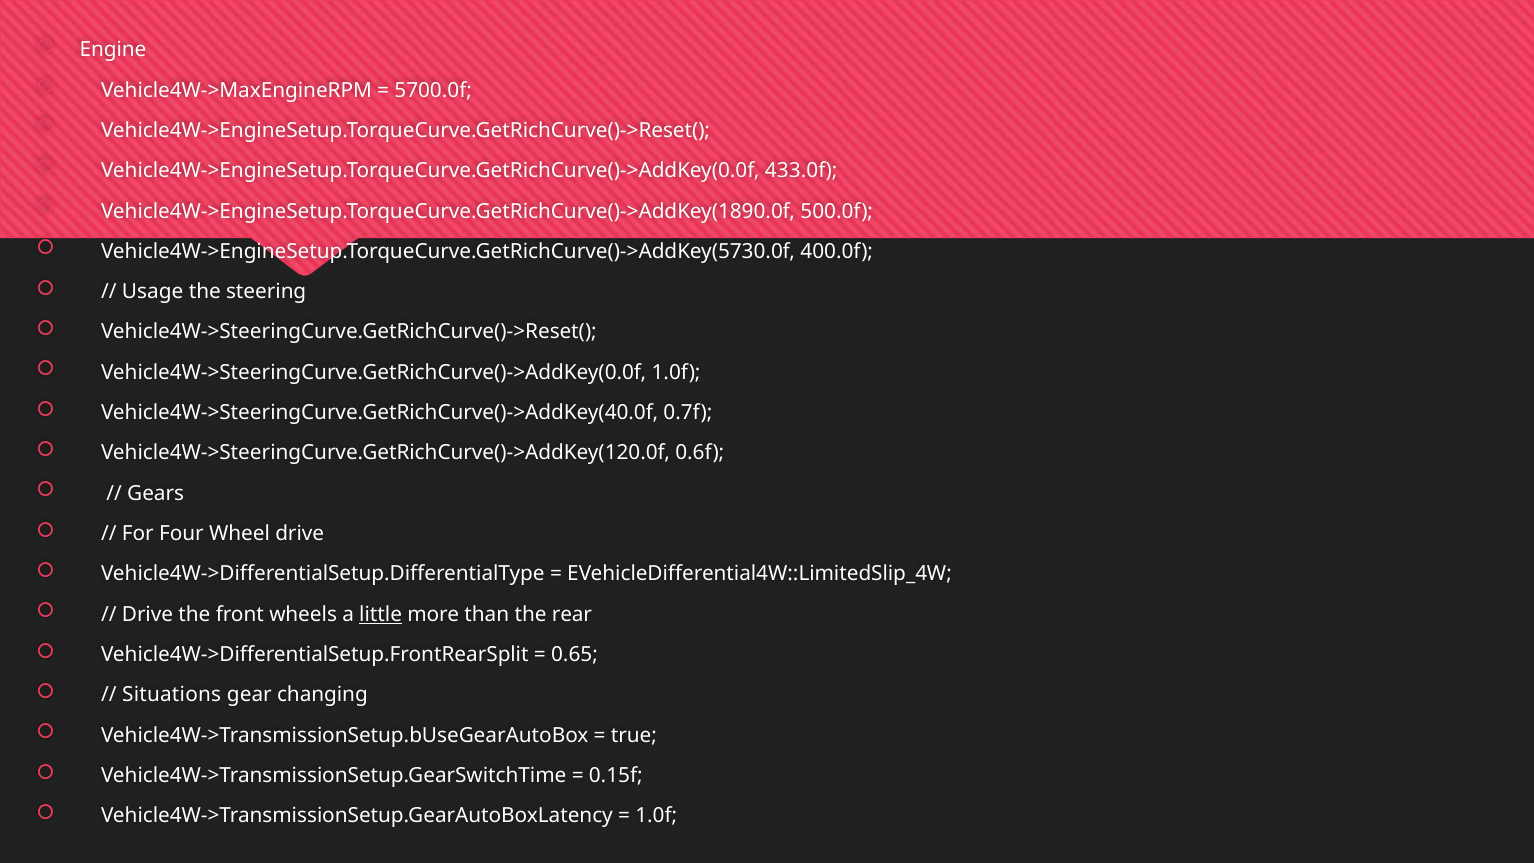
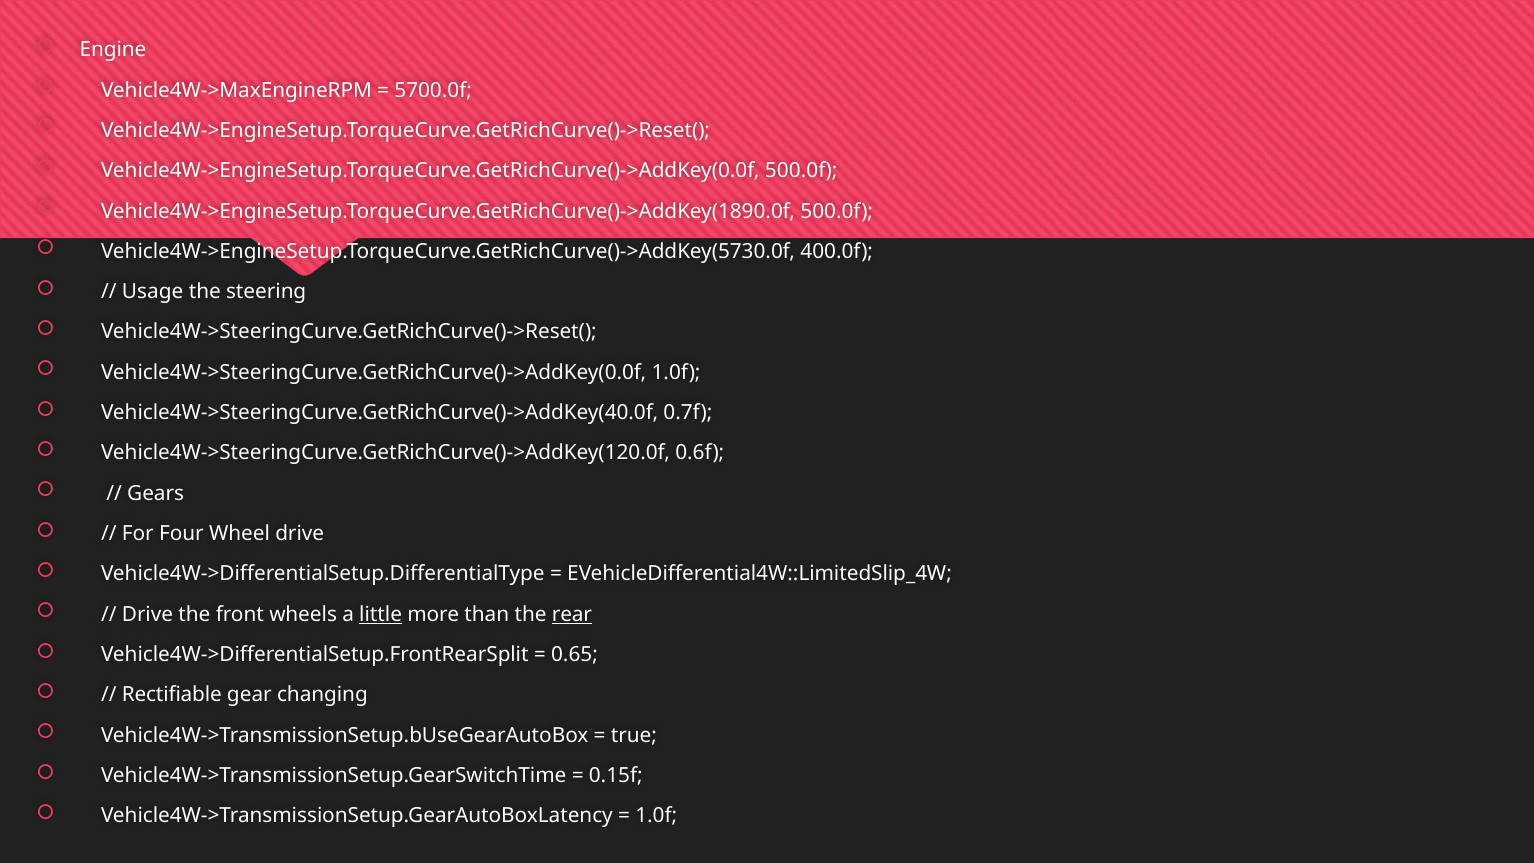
Vehicle4W->EngineSetup.TorqueCurve.GetRichCurve()->AddKey(0.0f 433.0f: 433.0f -> 500.0f
rear underline: none -> present
Situations: Situations -> Rectifiable
